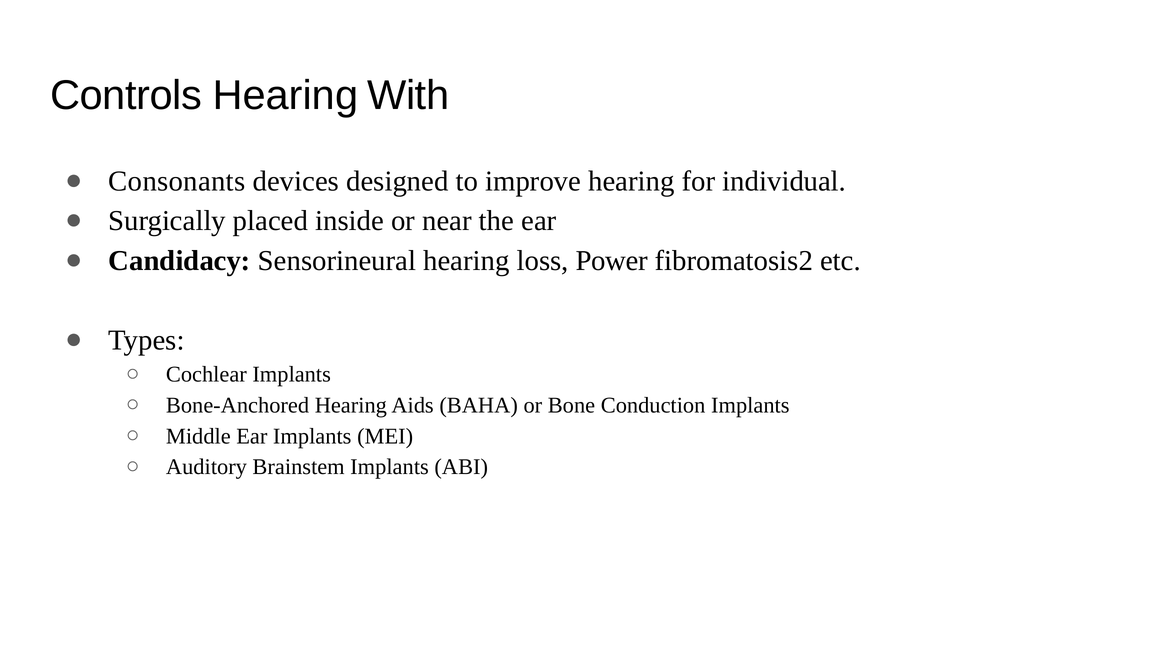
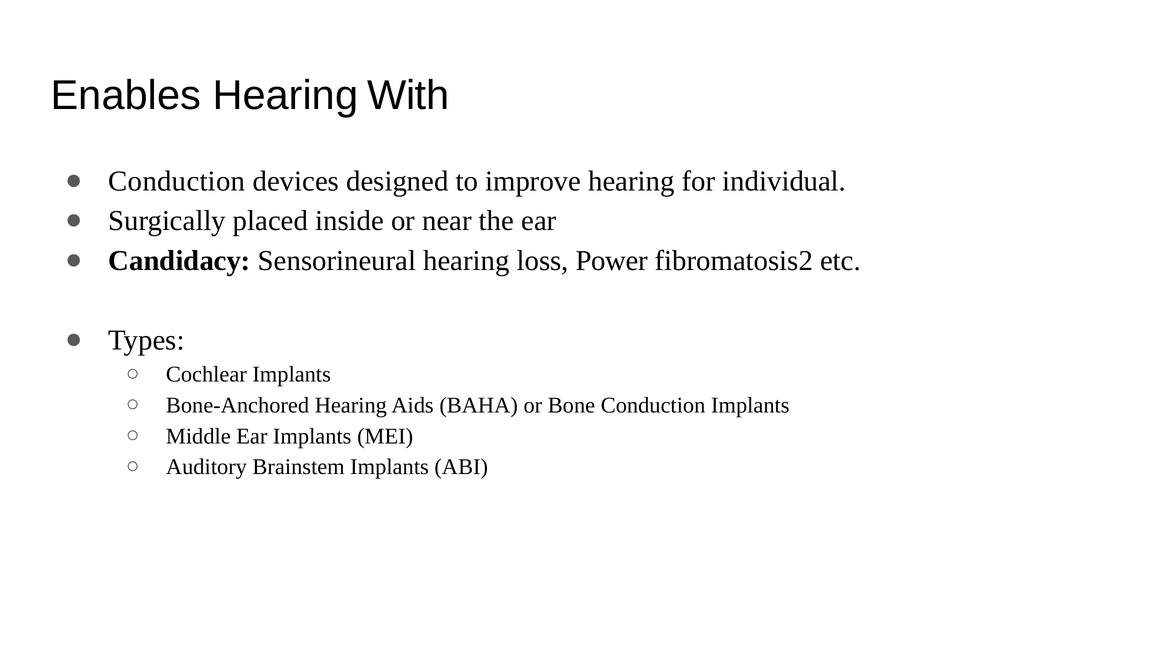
Controls: Controls -> Enables
Consonants at (177, 181): Consonants -> Conduction
